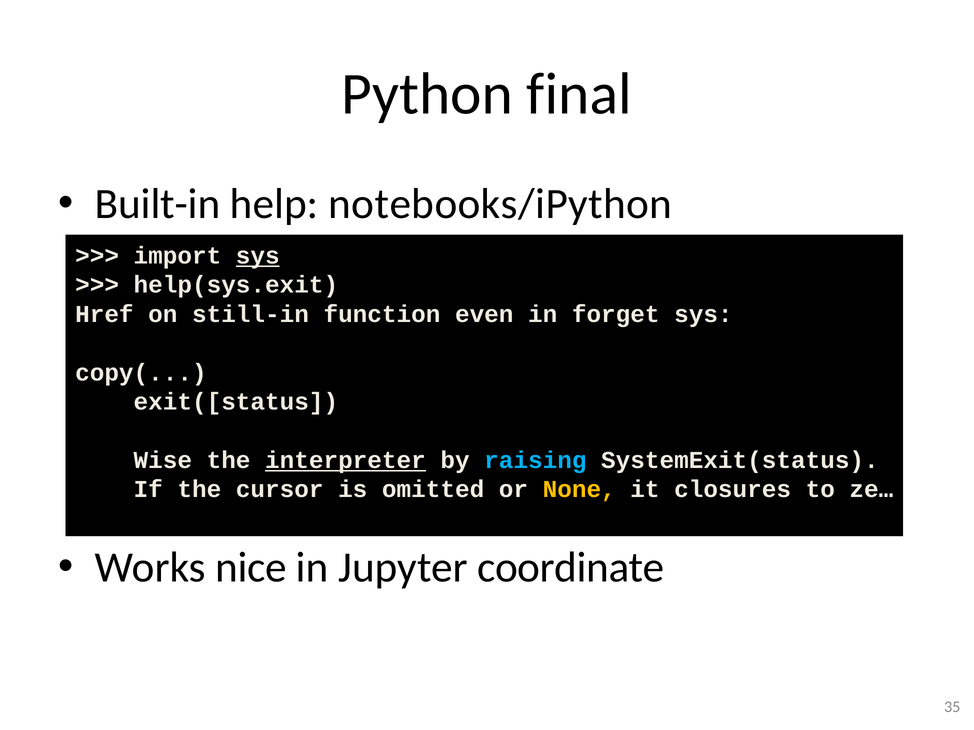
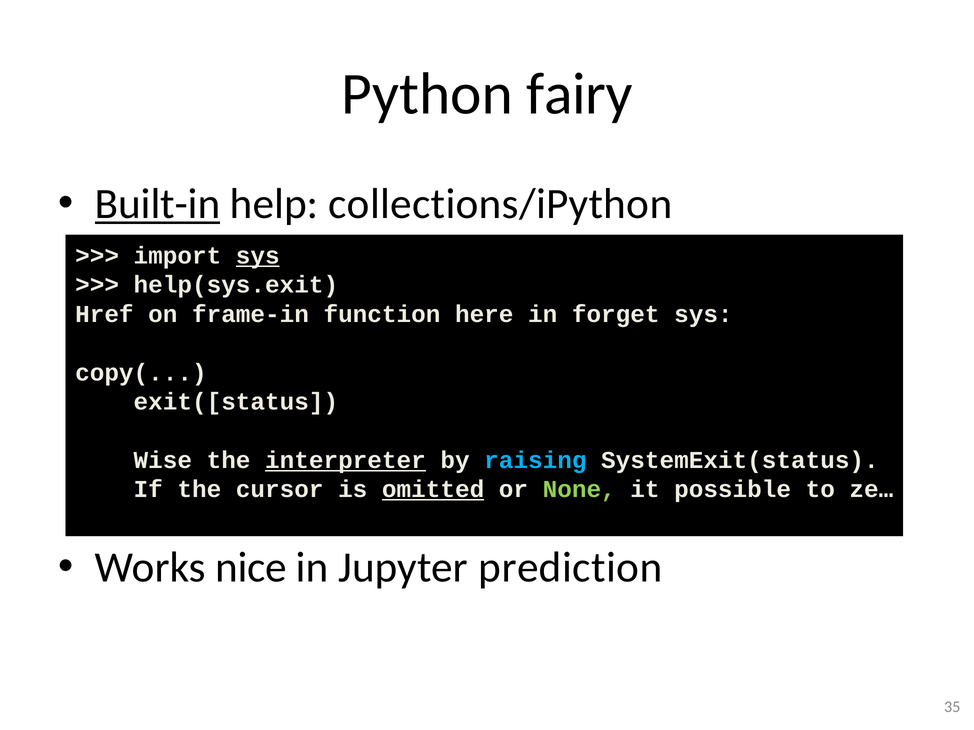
final: final -> fairy
Built-in underline: none -> present
notebooks/iPython: notebooks/iPython -> collections/iPython
still-in: still-in -> frame-in
even: even -> here
omitted underline: none -> present
None colour: yellow -> light green
closures: closures -> possible
coordinate: coordinate -> prediction
